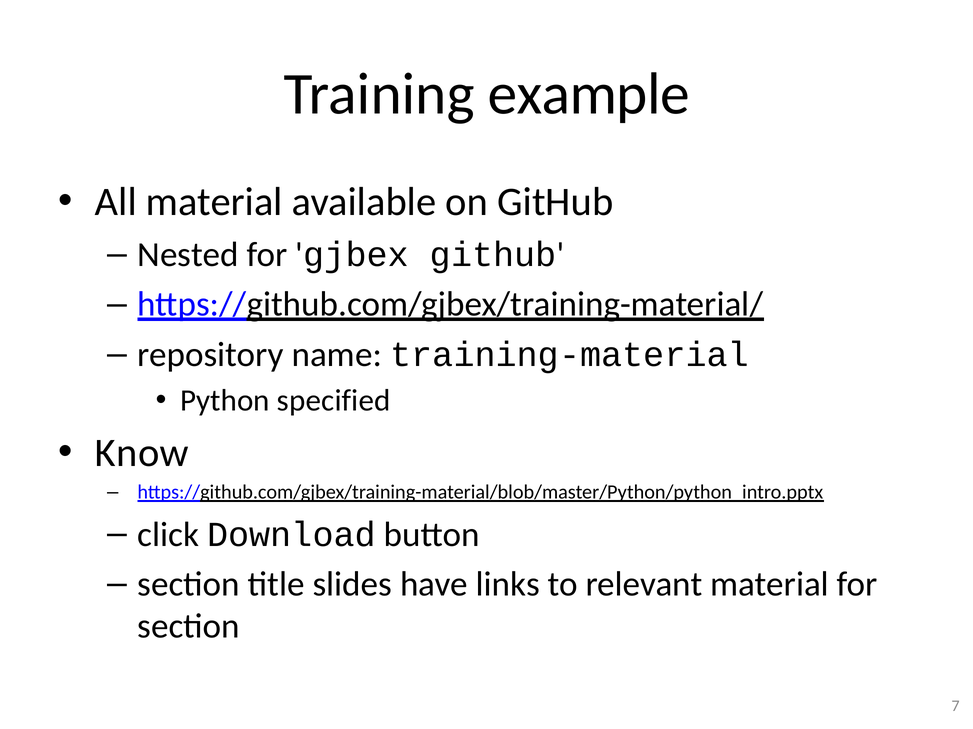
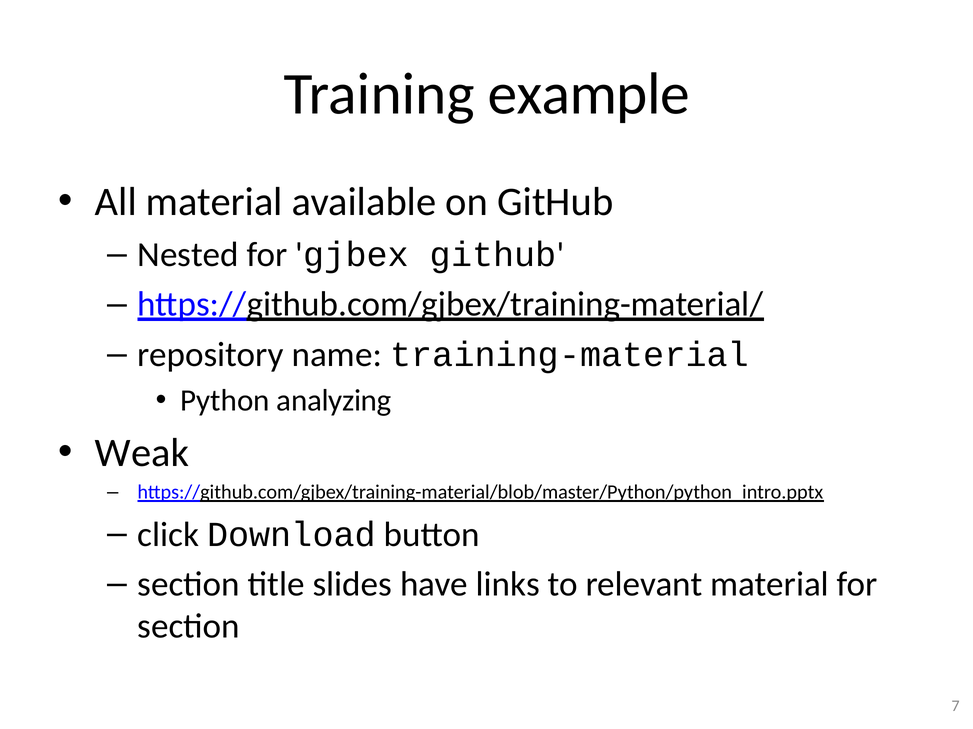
specified: specified -> analyzing
Know: Know -> Weak
